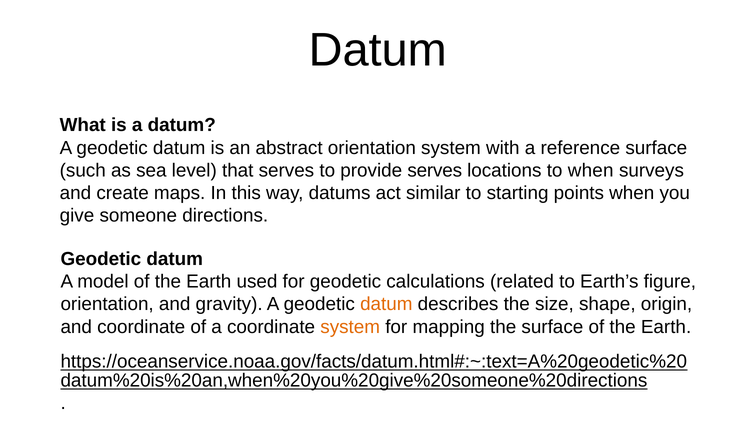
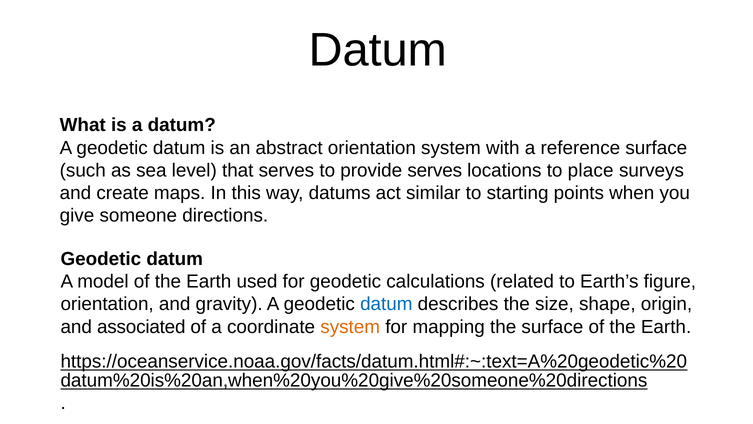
to when: when -> place
datum at (386, 304) colour: orange -> blue
and coordinate: coordinate -> associated
